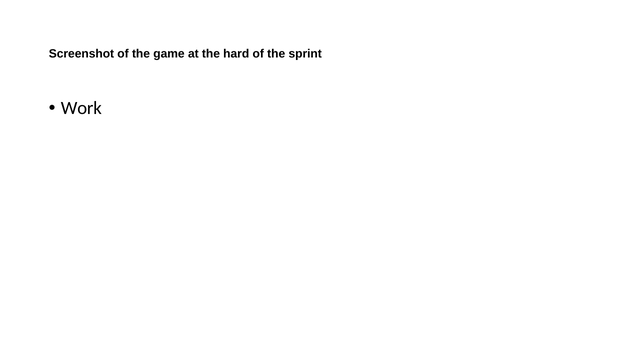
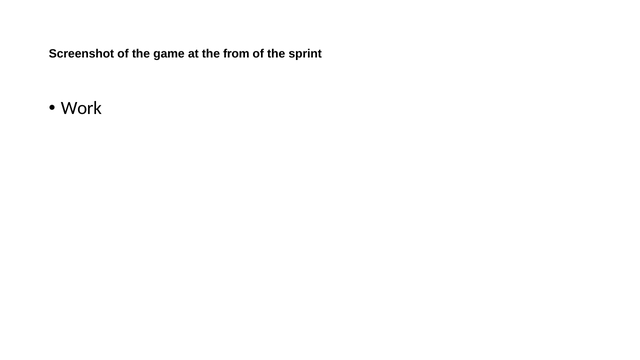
hard: hard -> from
